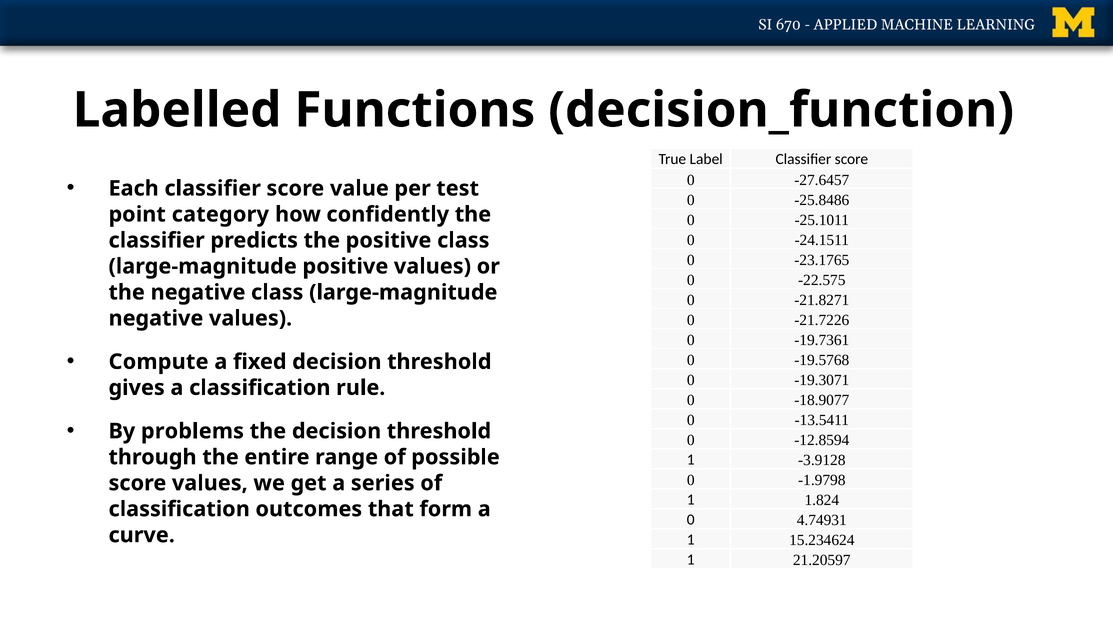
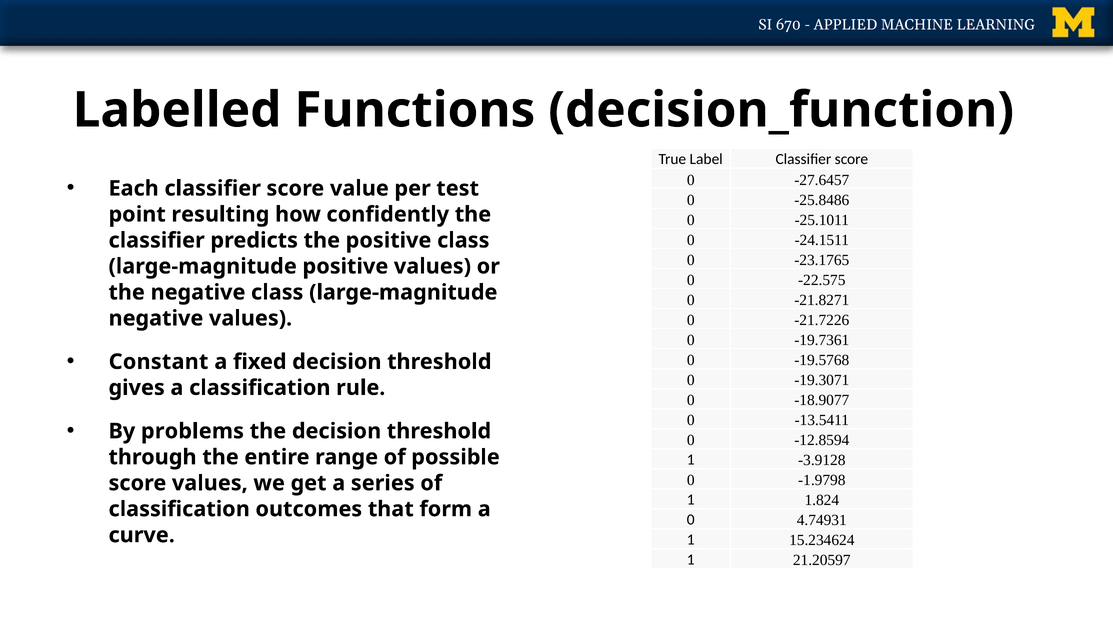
category: category -> resulting
Compute: Compute -> Constant
